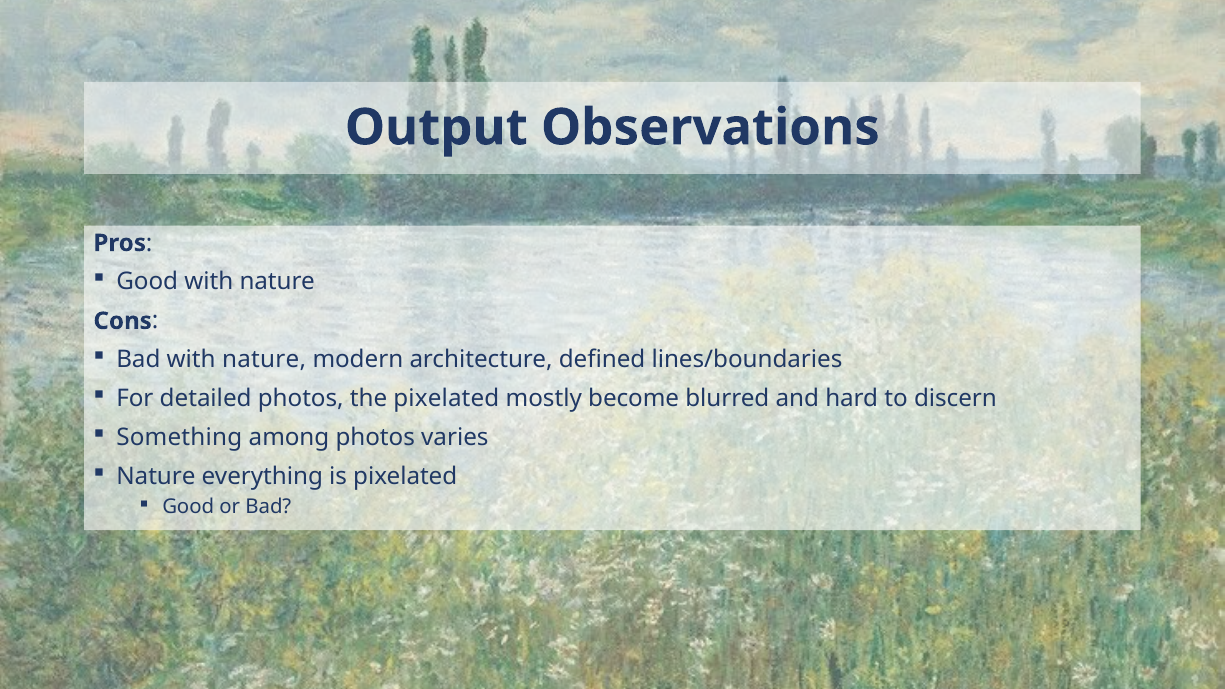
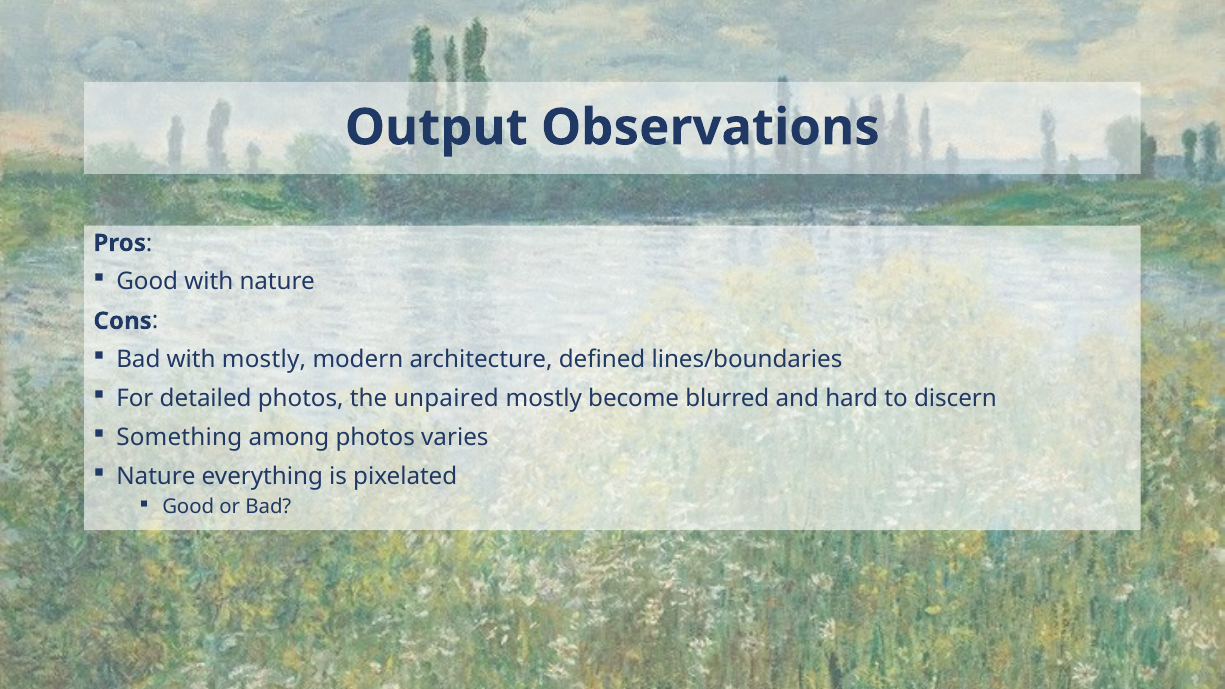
Bad with nature: nature -> mostly
the pixelated: pixelated -> unpaired
